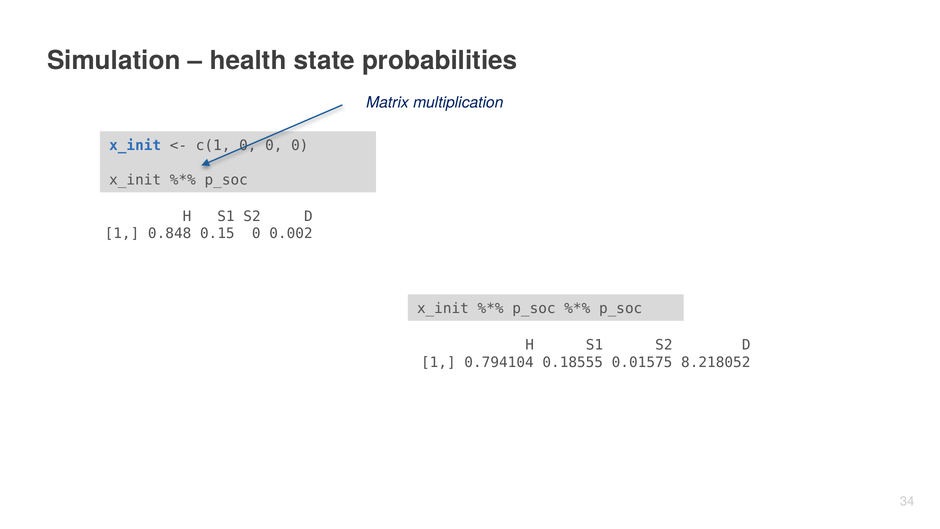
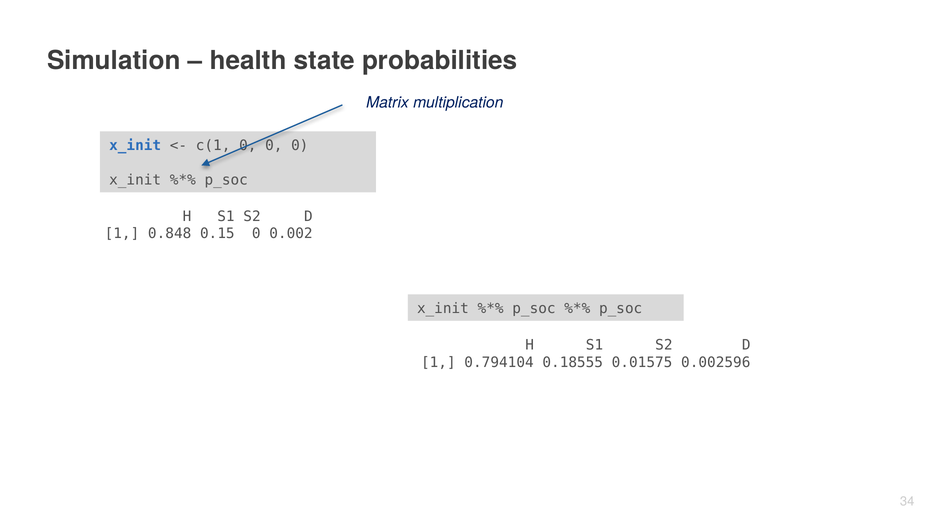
8.218052: 8.218052 -> 0.002596
